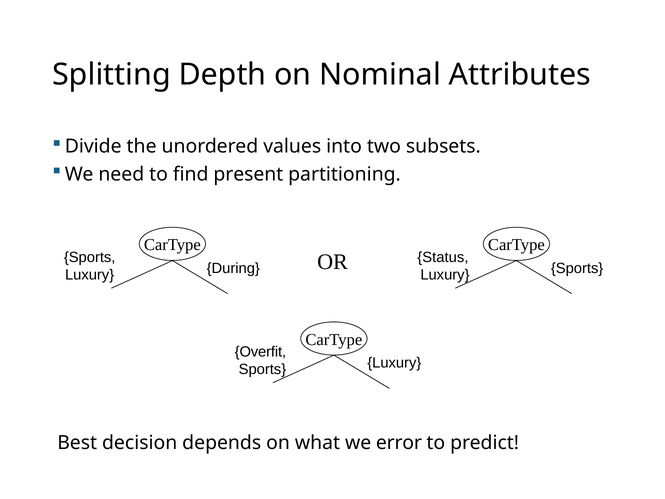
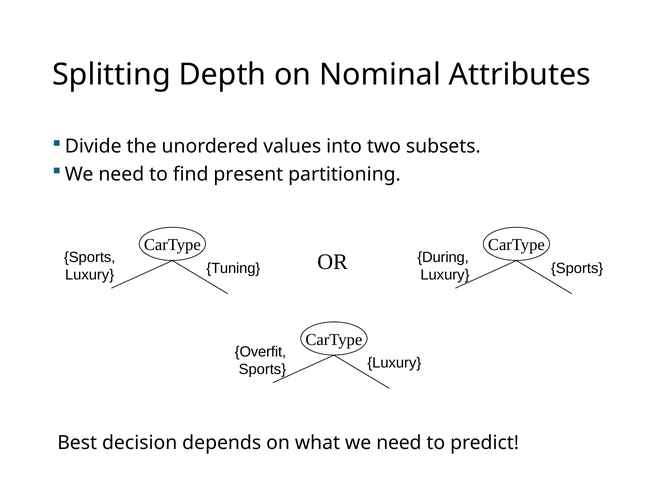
Status: Status -> During
During: During -> Tuning
what we error: error -> need
